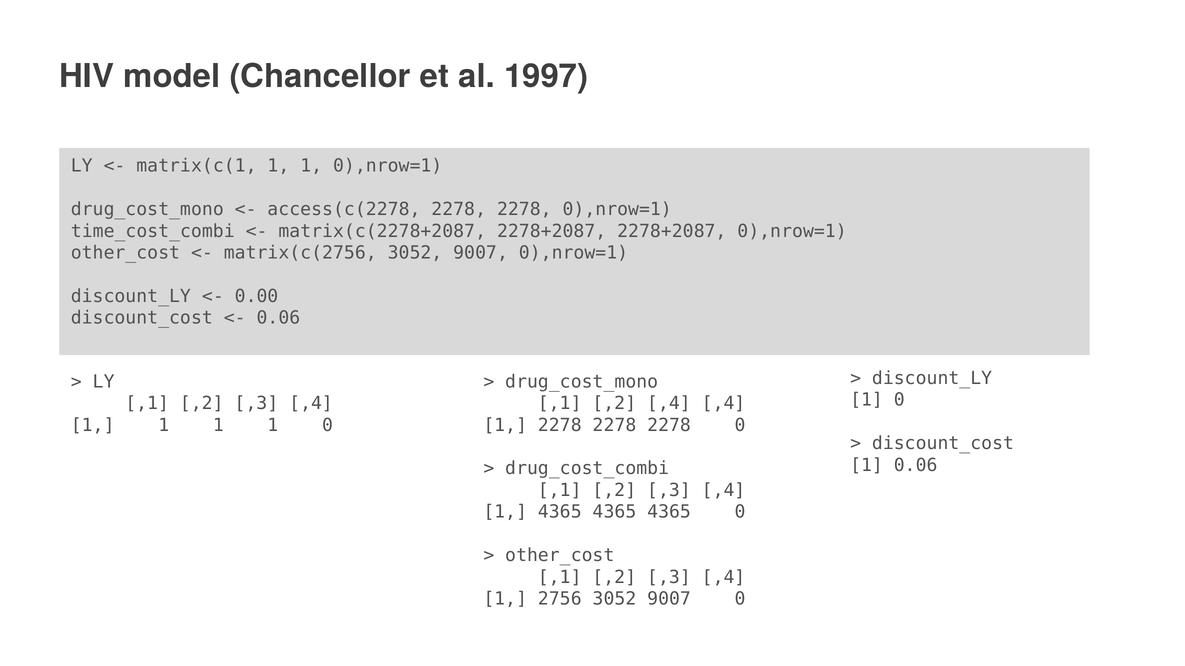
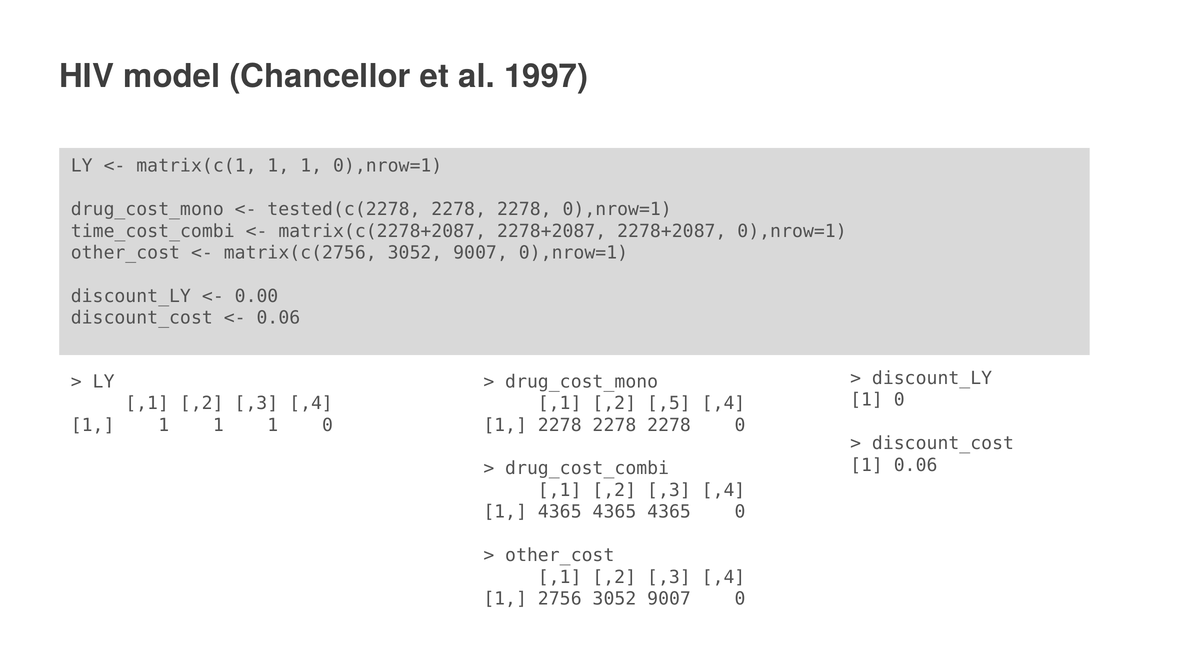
access(c(2278: access(c(2278 -> tested(c(2278
,2 ,4: ,4 -> ,5
